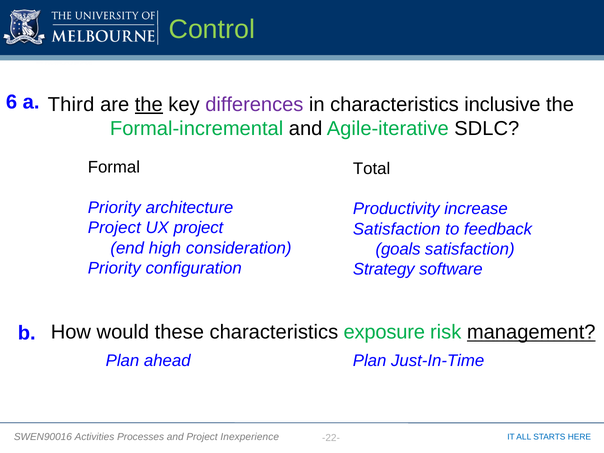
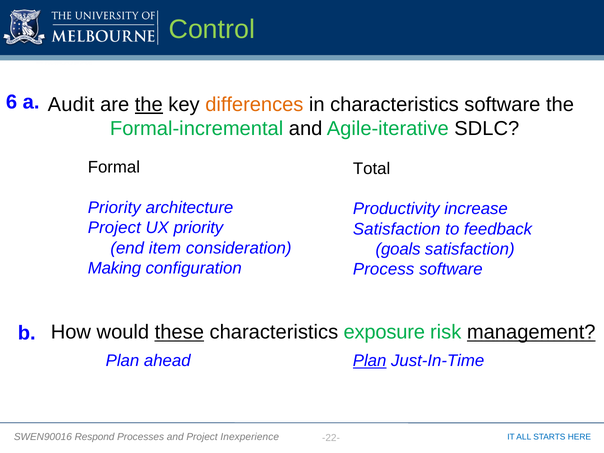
Third: Third -> Audit
differences colour: purple -> orange
characteristics inclusive: inclusive -> software
UX project: project -> priority
high: high -> item
Priority at (114, 268): Priority -> Making
Strategy: Strategy -> Process
these underline: none -> present
Plan at (370, 361) underline: none -> present
Activities: Activities -> Respond
